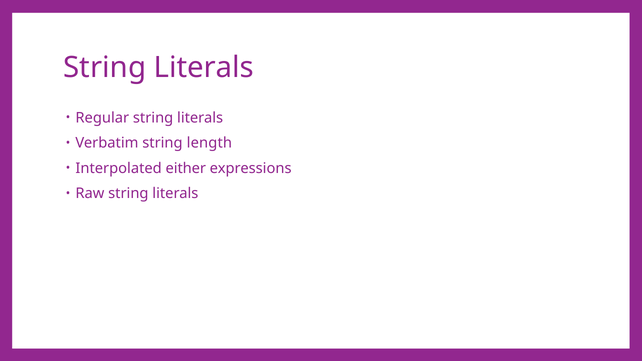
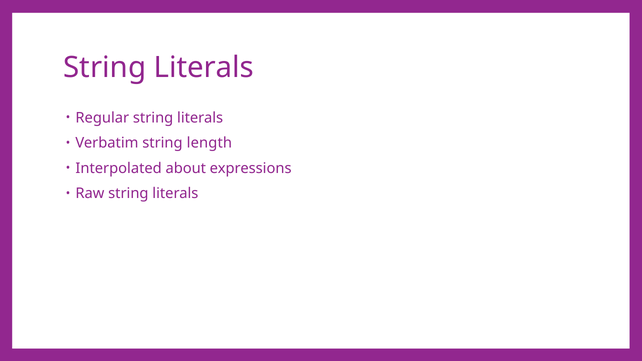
either: either -> about
